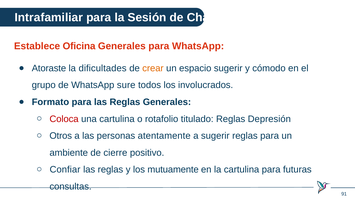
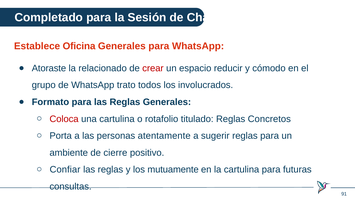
Intrafamiliar: Intrafamiliar -> Completado
dificultades: dificultades -> relacionado
crear colour: orange -> red
espacio sugerir: sugerir -> reducir
sure: sure -> trato
Depresión: Depresión -> Concretos
Otros: Otros -> Porta
